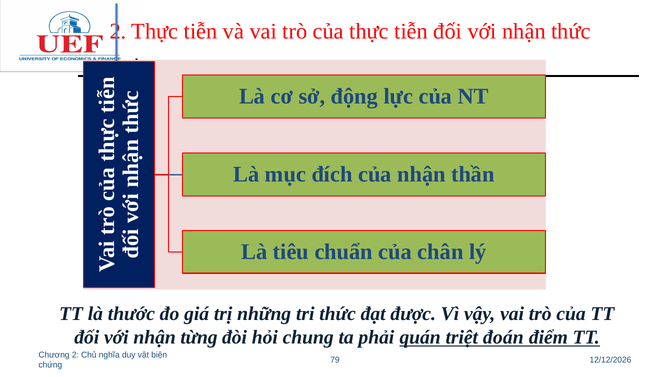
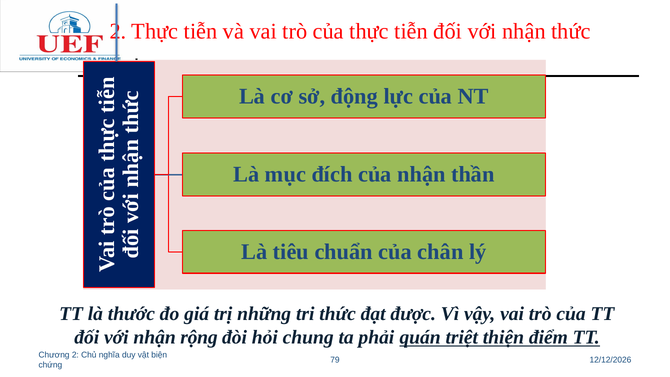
từng: từng -> rộng
đoán: đoán -> thiện
